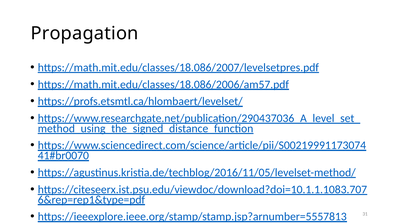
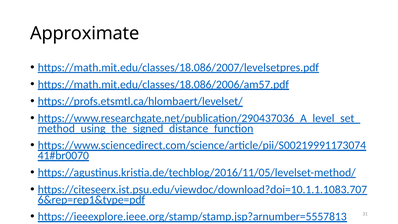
Propagation: Propagation -> Approximate
